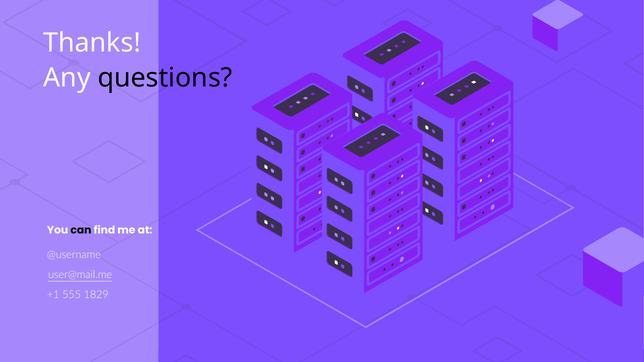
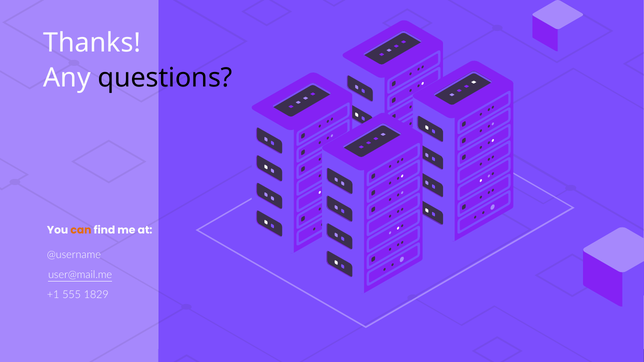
can colour: black -> orange
